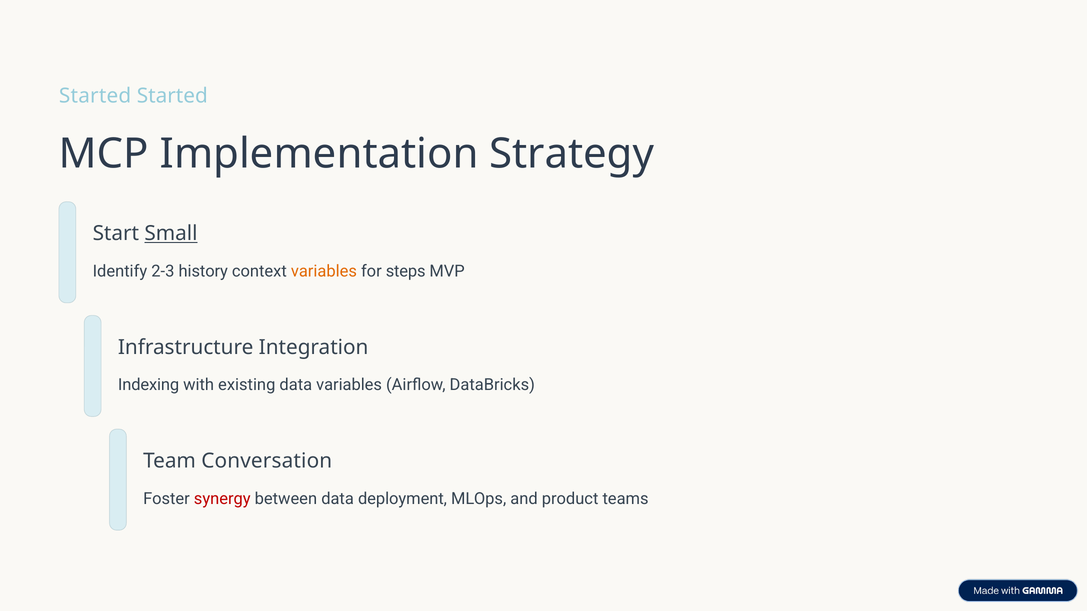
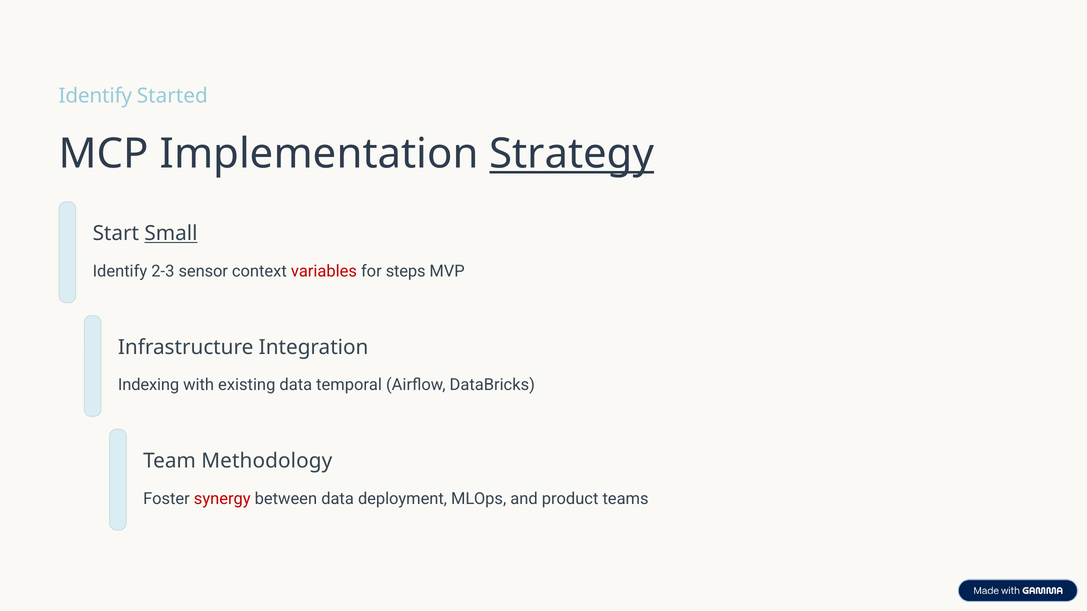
Started at (95, 96): Started -> Identify
Strategy underline: none -> present
history: history -> sensor
variables at (324, 272) colour: orange -> red
data variables: variables -> temporal
Conversation: Conversation -> Methodology
